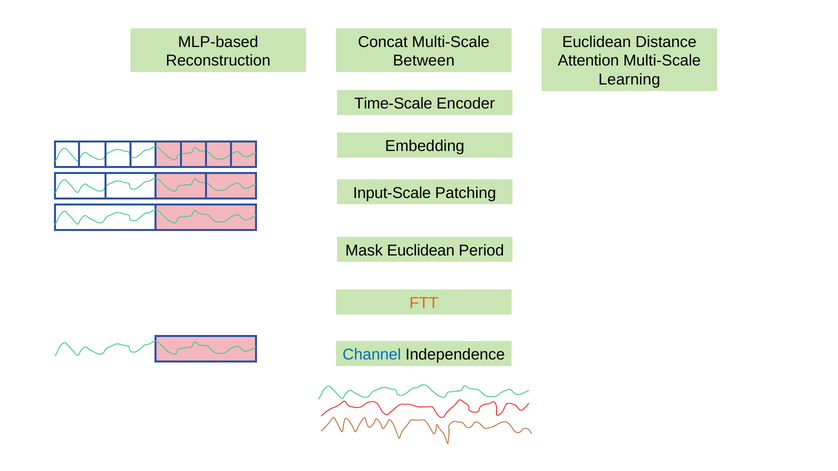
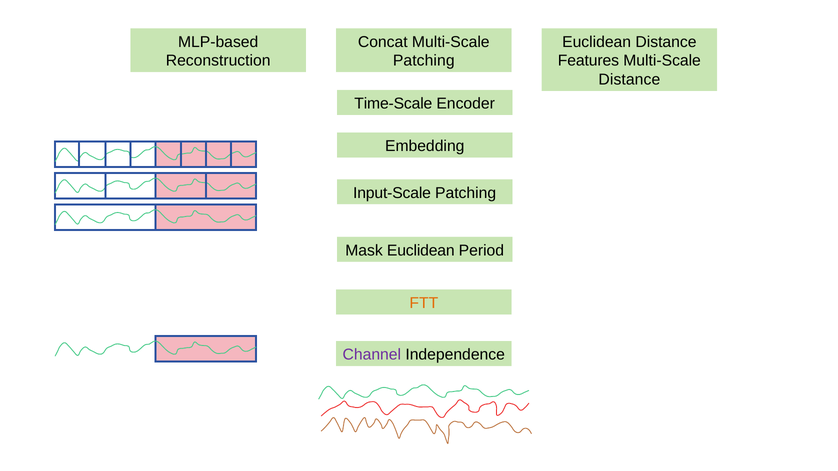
Between at (424, 61): Between -> Patching
Attention: Attention -> Features
Learning at (629, 80): Learning -> Distance
Channel colour: blue -> purple
